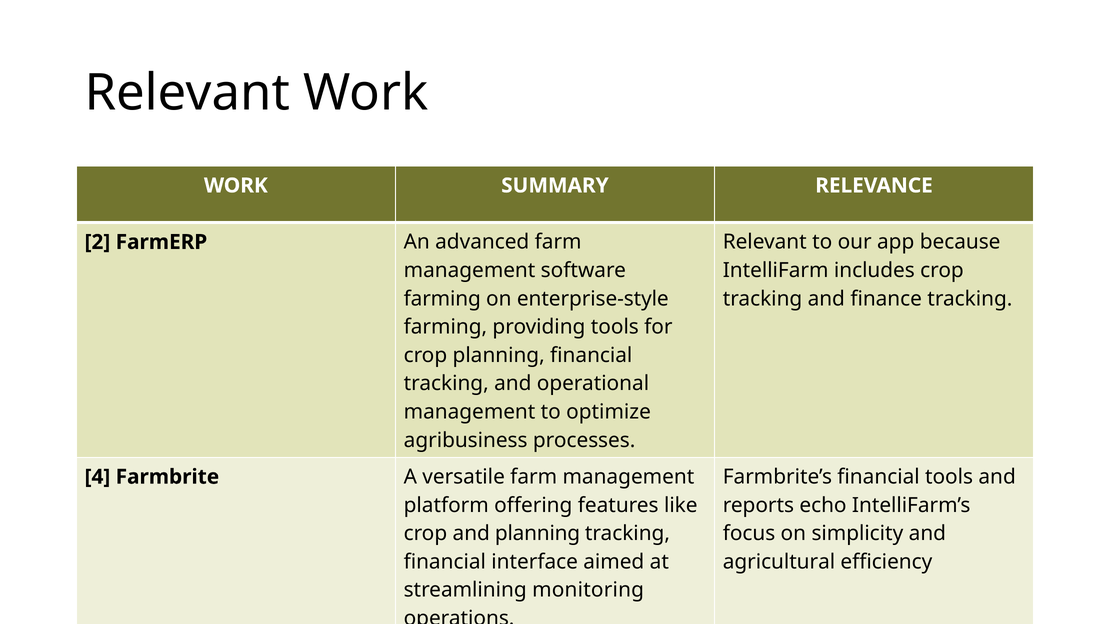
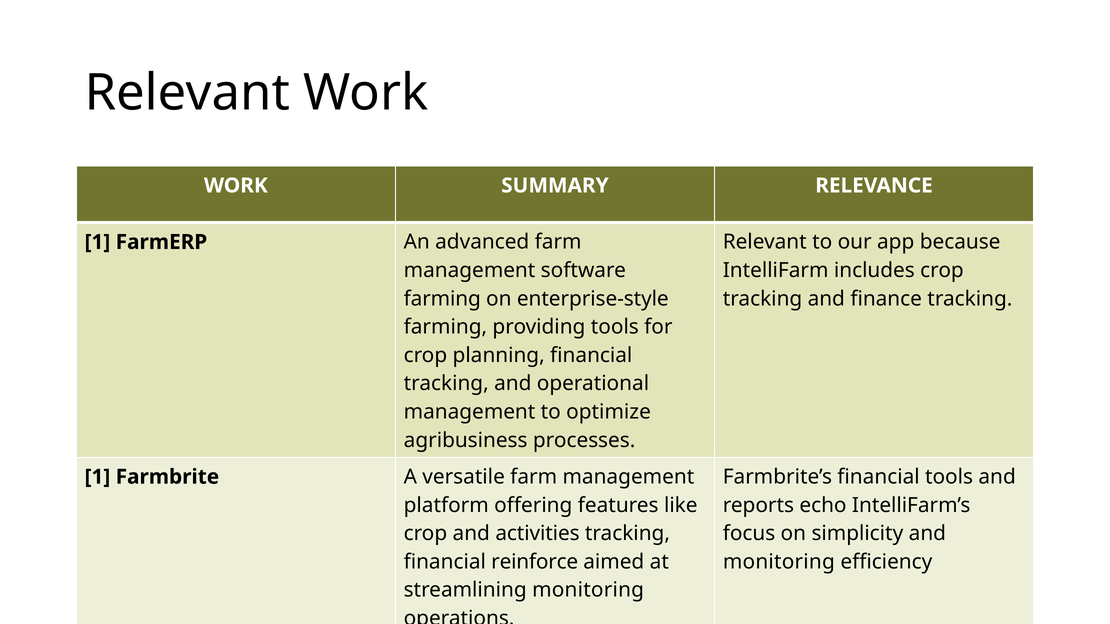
2 at (97, 242): 2 -> 1
4 at (97, 477): 4 -> 1
and planning: planning -> activities
interface: interface -> reinforce
agricultural at (779, 562): agricultural -> monitoring
